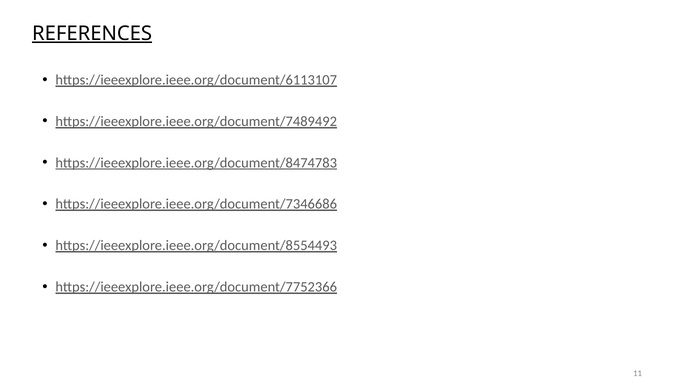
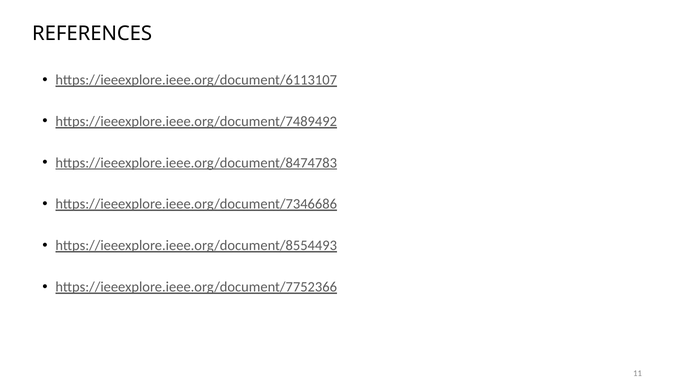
REFERENCES underline: present -> none
